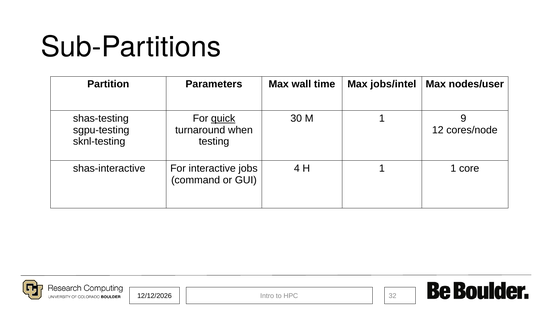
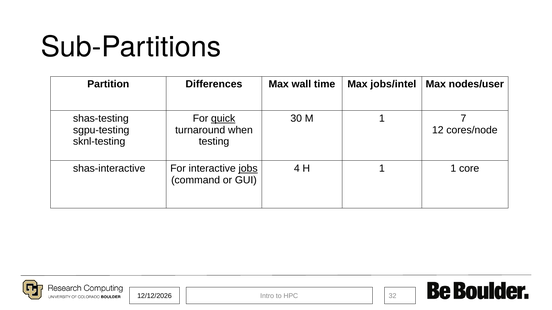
Parameters: Parameters -> Differences
9: 9 -> 7
jobs underline: none -> present
